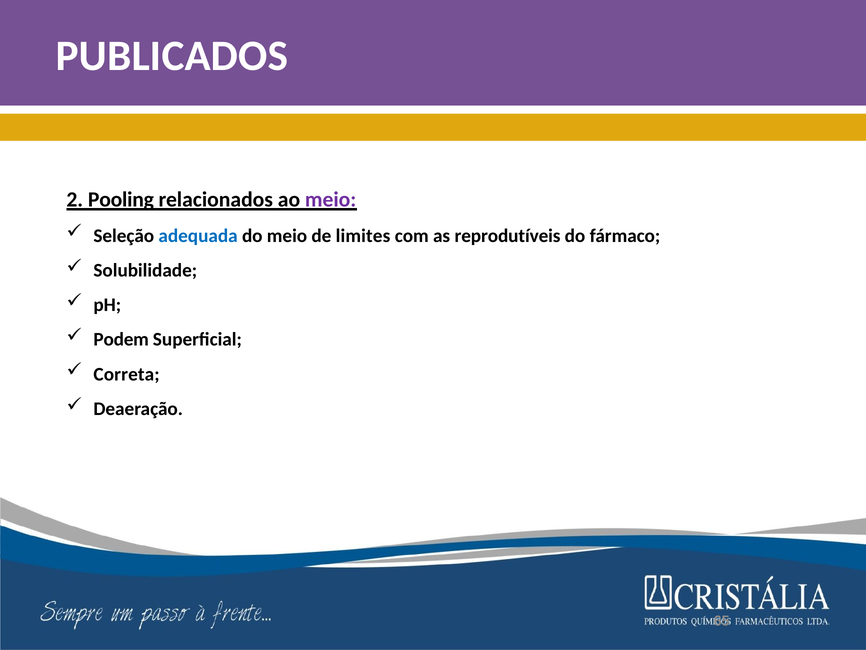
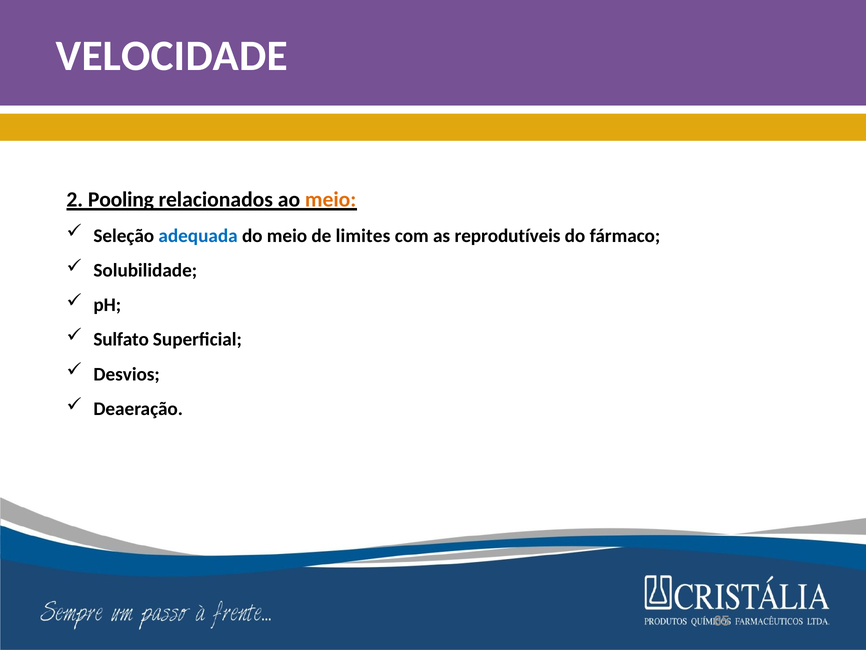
PUBLICADOS: PUBLICADOS -> VELOCIDADE
meio at (331, 200) colour: purple -> orange
Podem: Podem -> Sulfato
Correta: Correta -> Desvios
